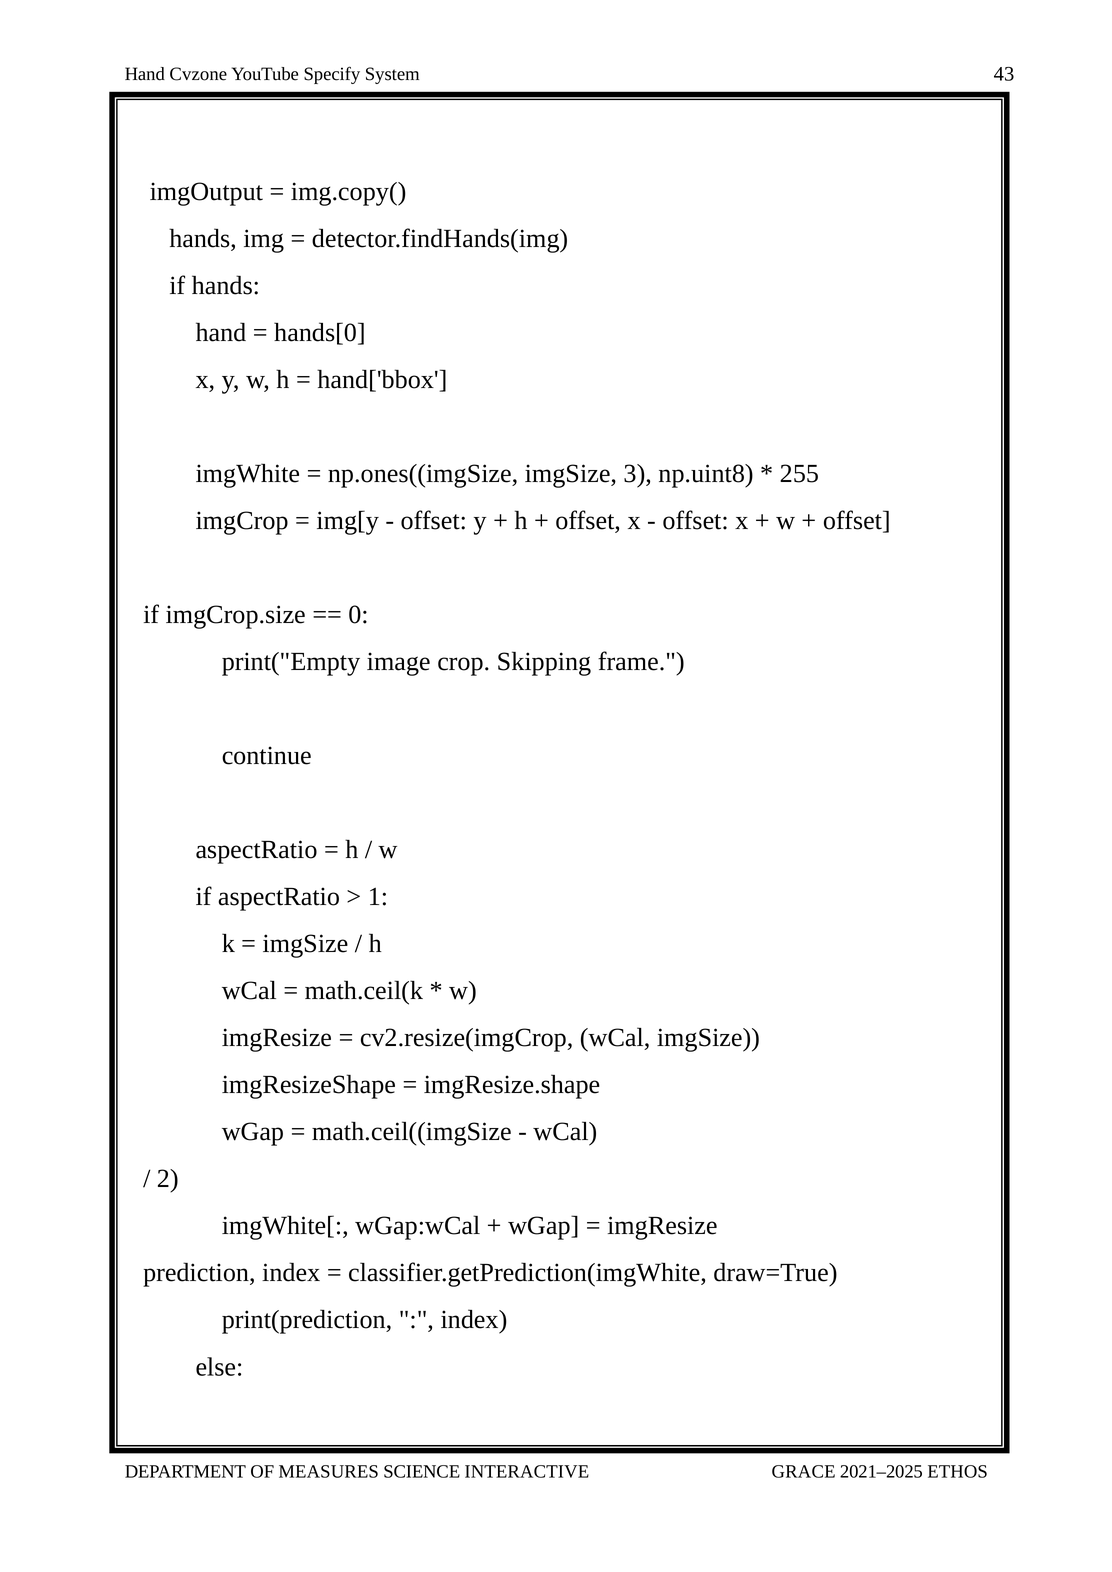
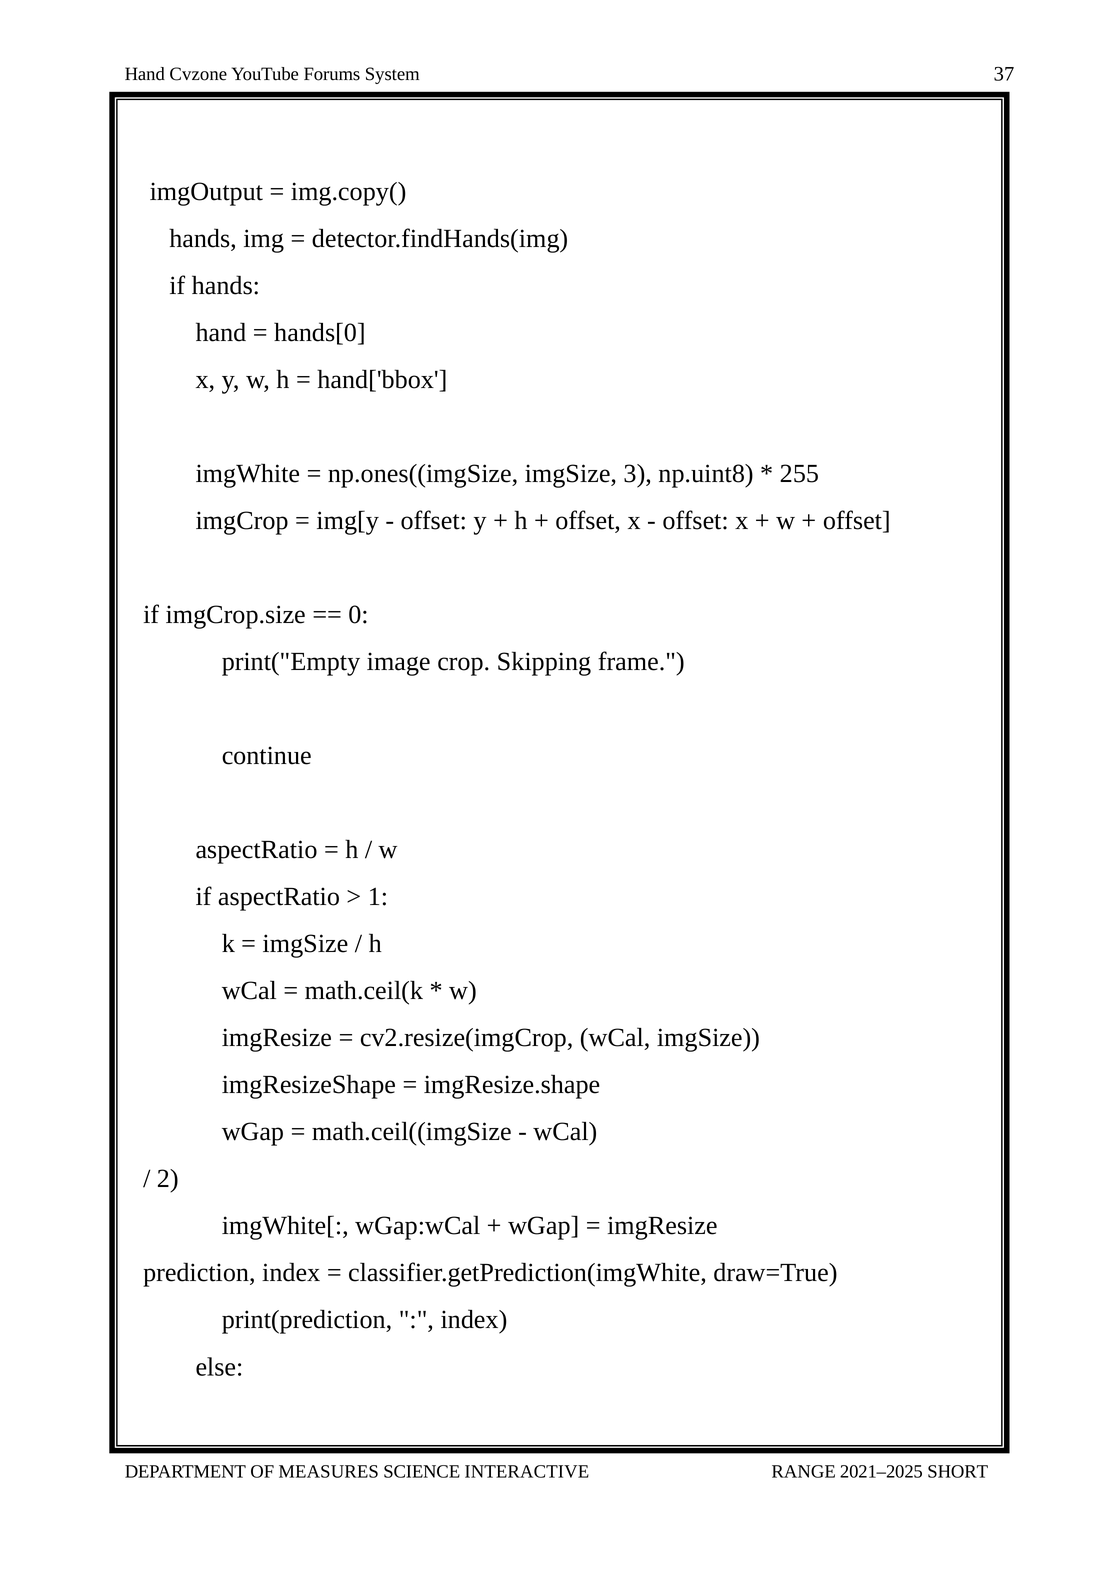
Specify: Specify -> Forums
43: 43 -> 37
GRACE: GRACE -> RANGE
ETHOS: ETHOS -> SHORT
